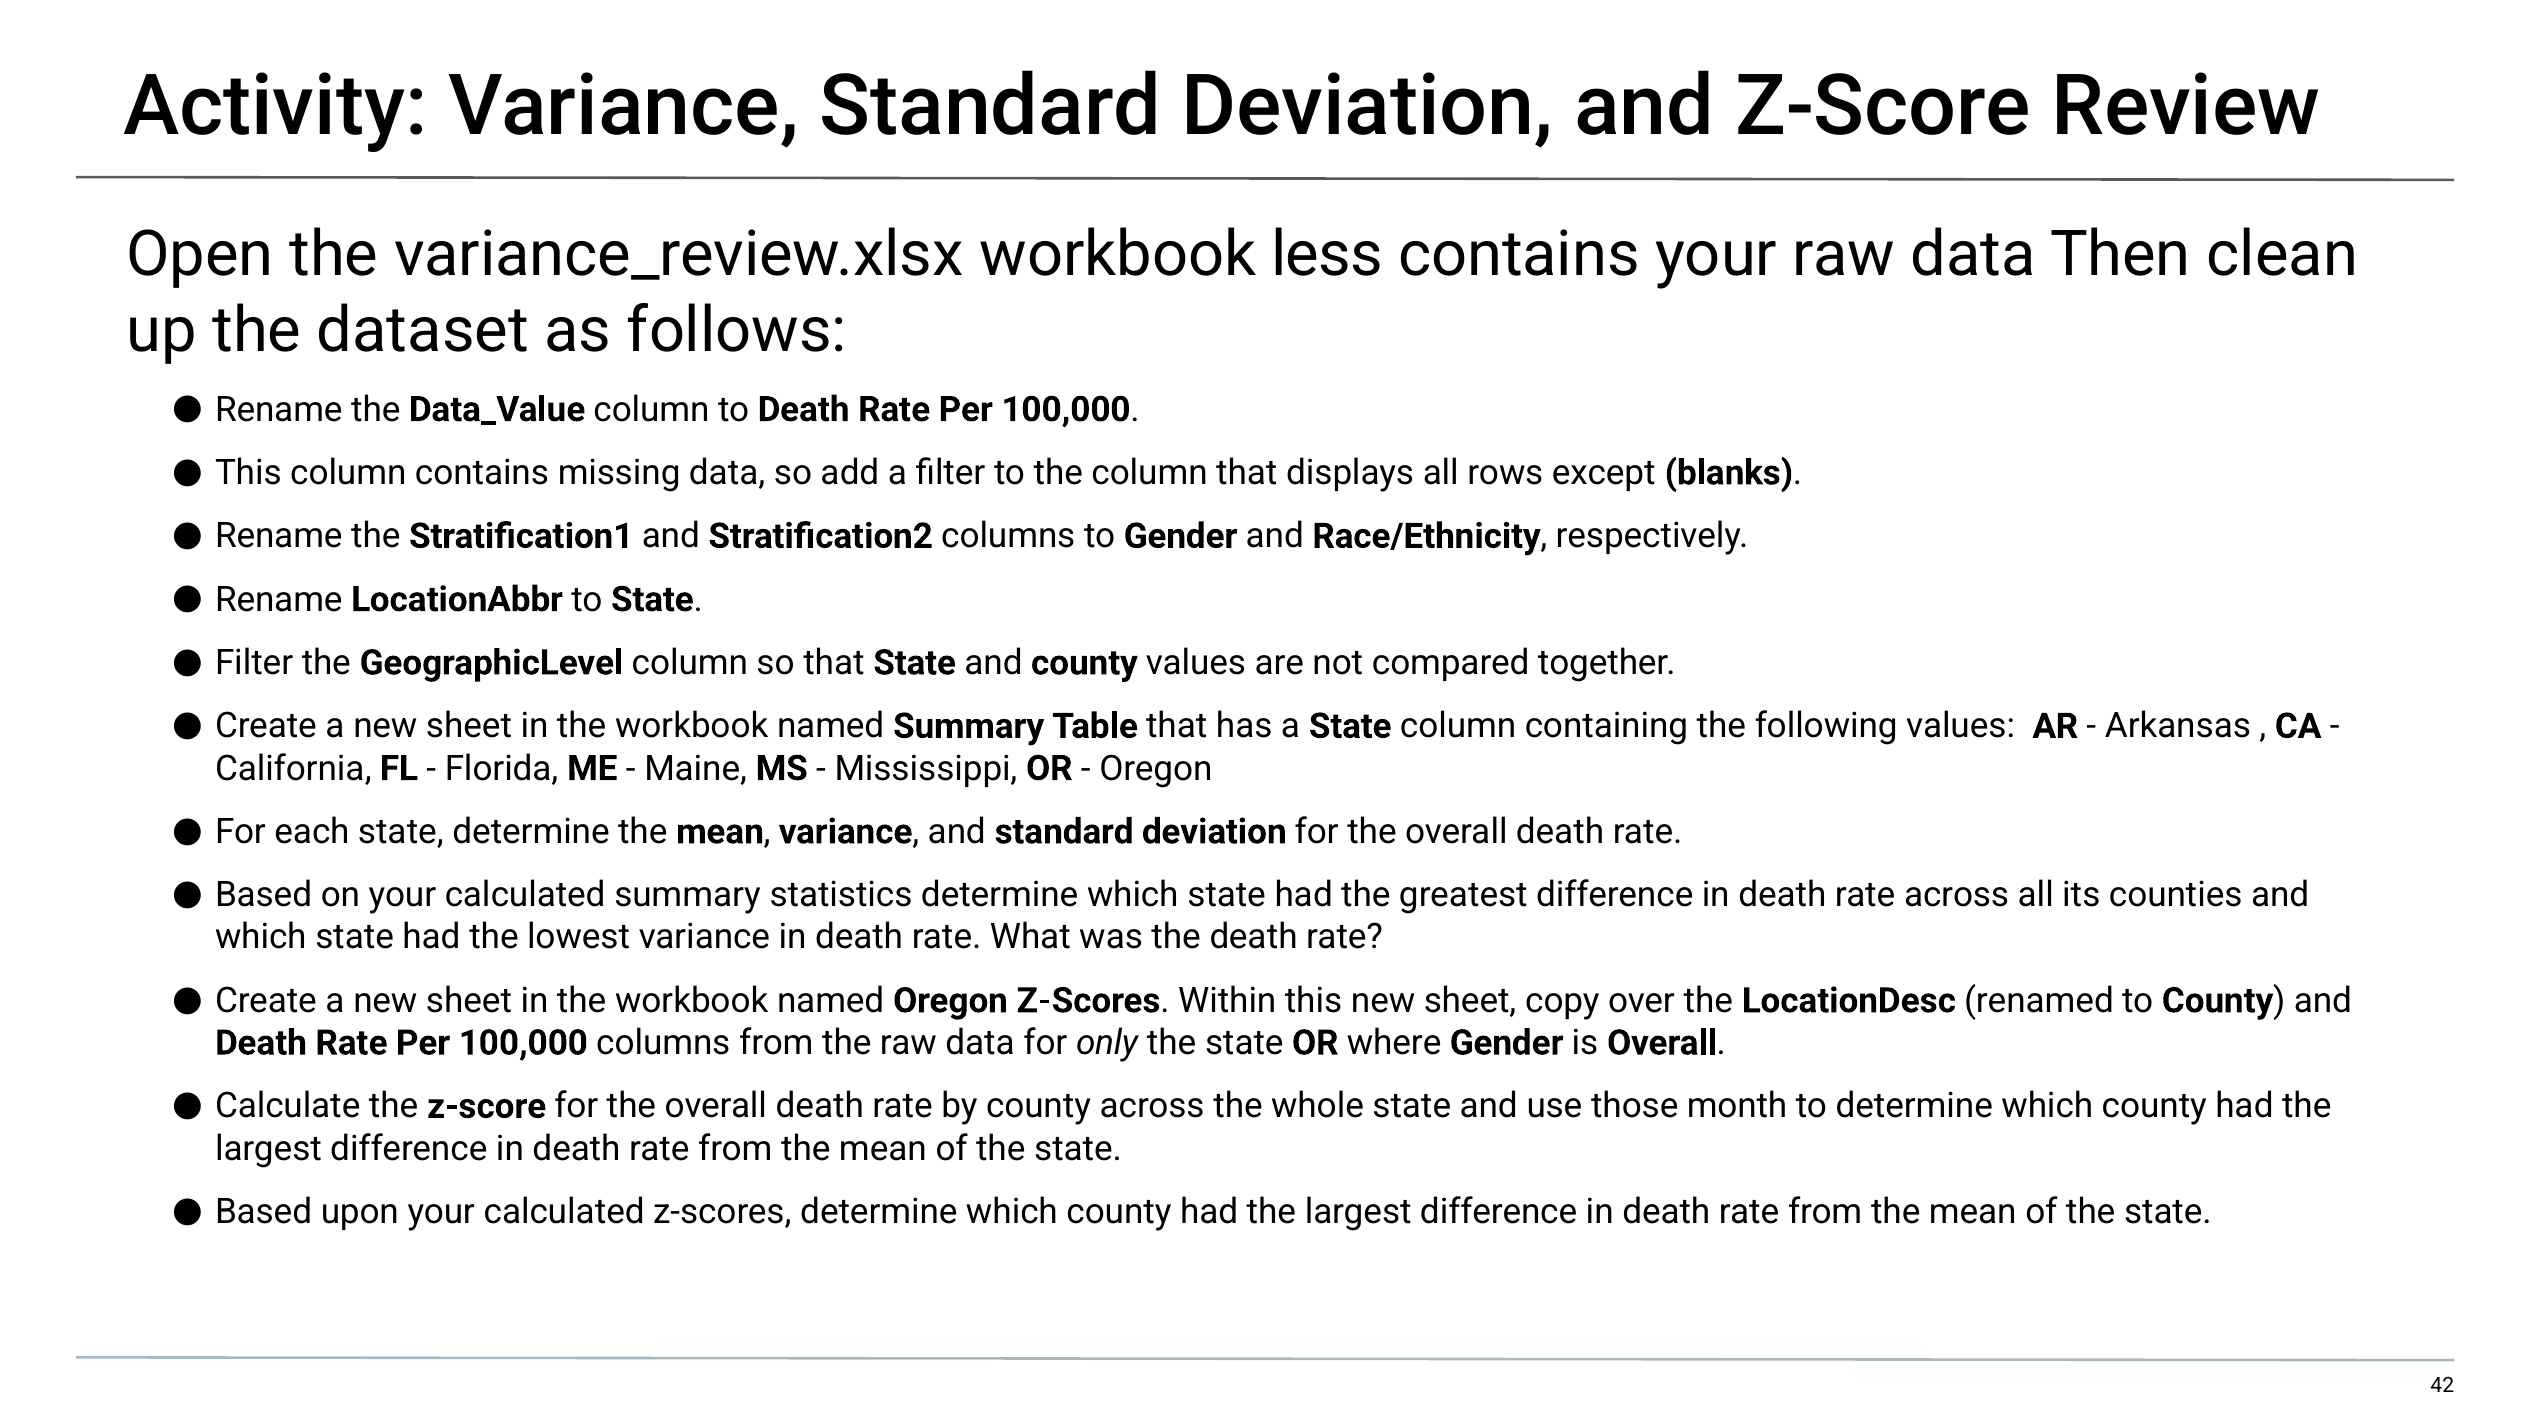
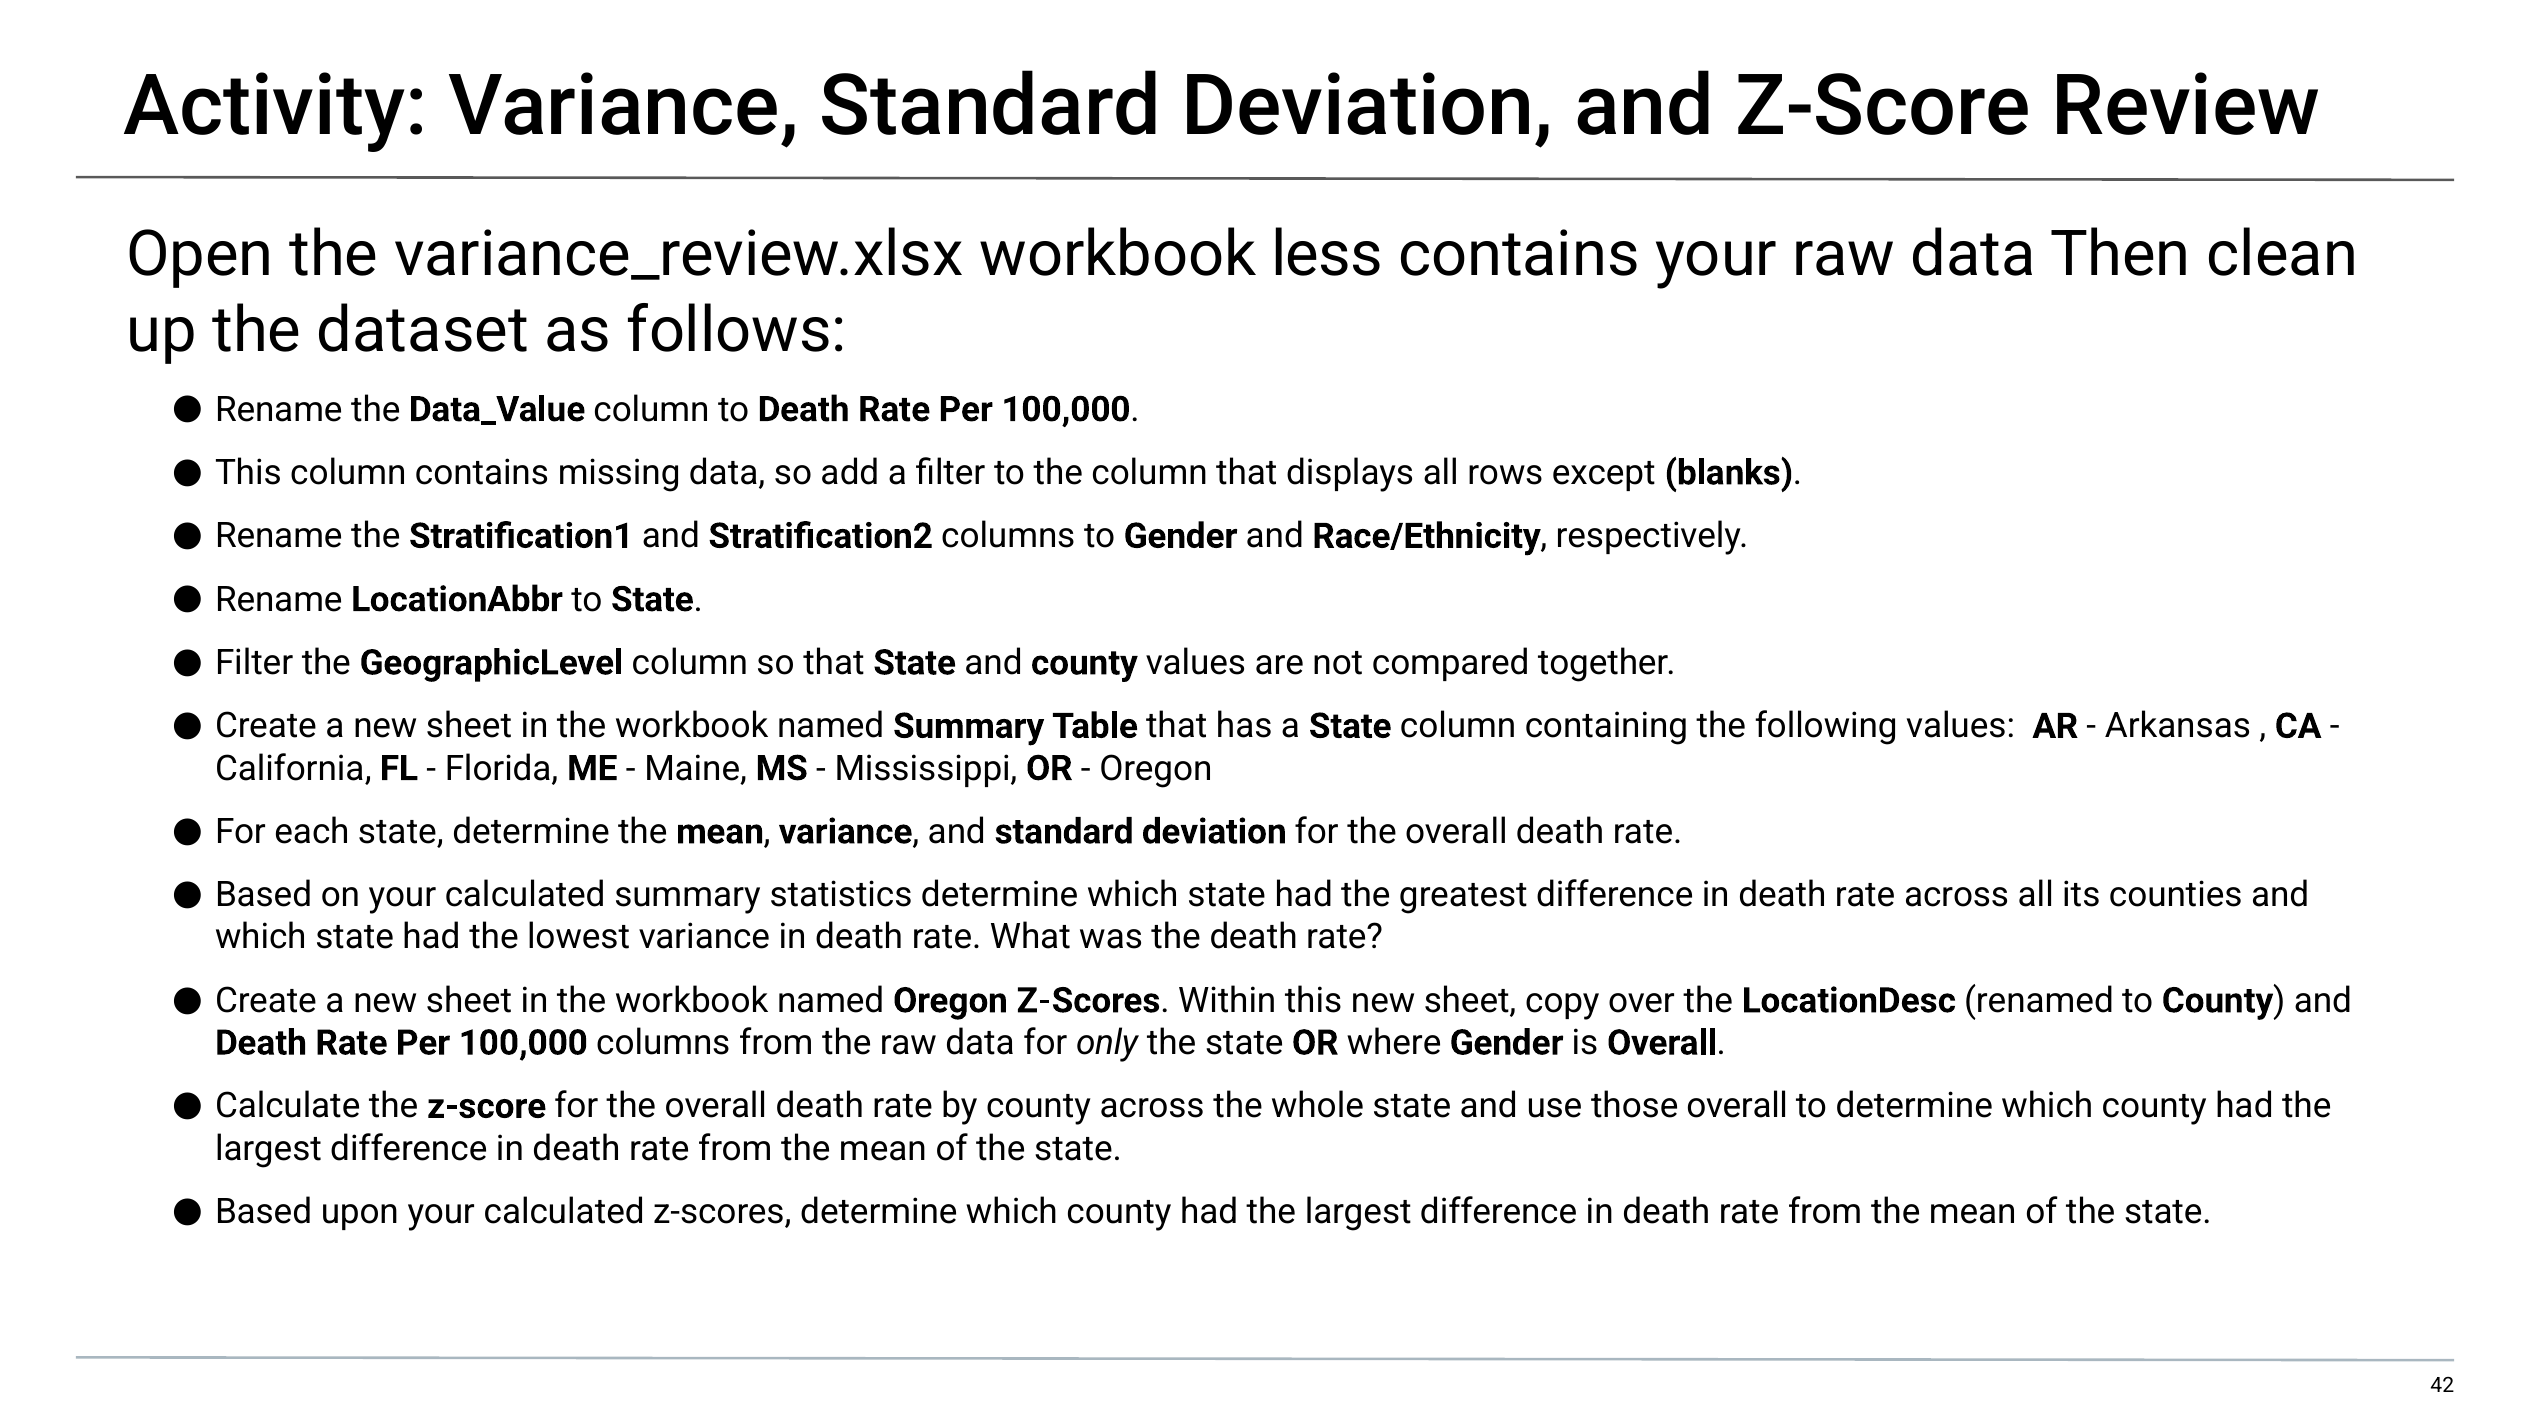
those month: month -> overall
